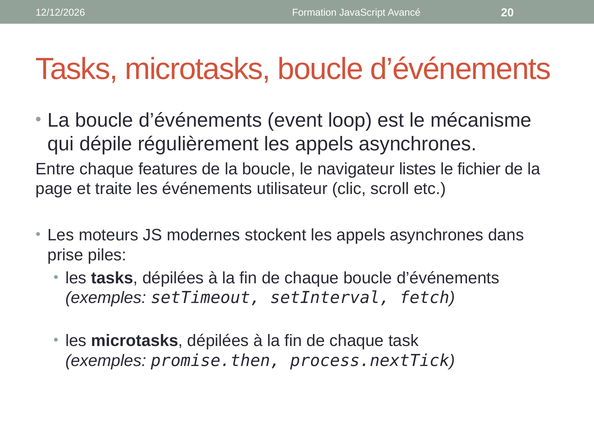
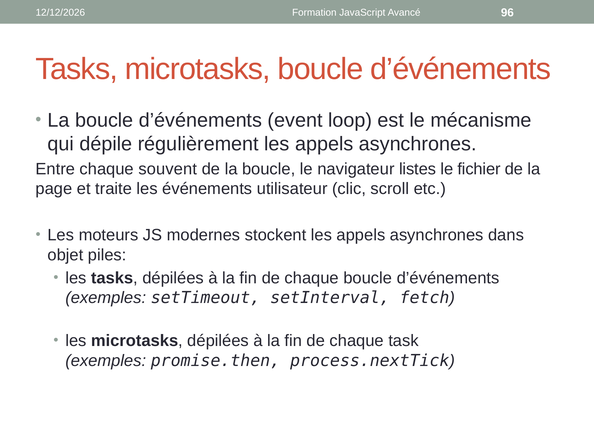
20: 20 -> 96
features: features -> souvent
prise: prise -> objet
